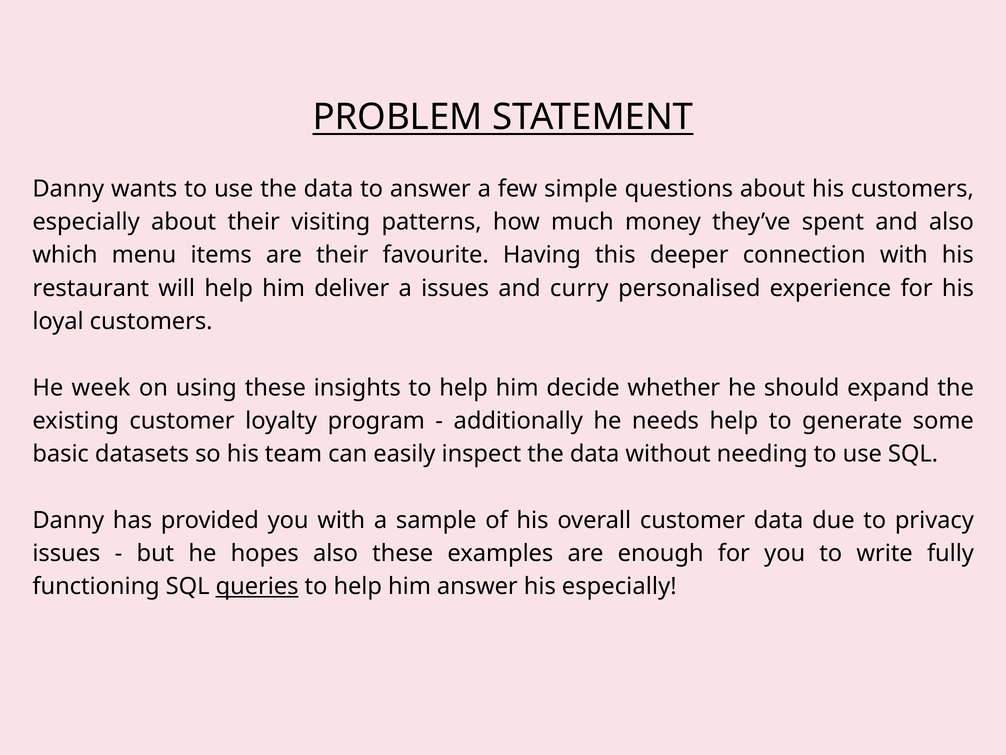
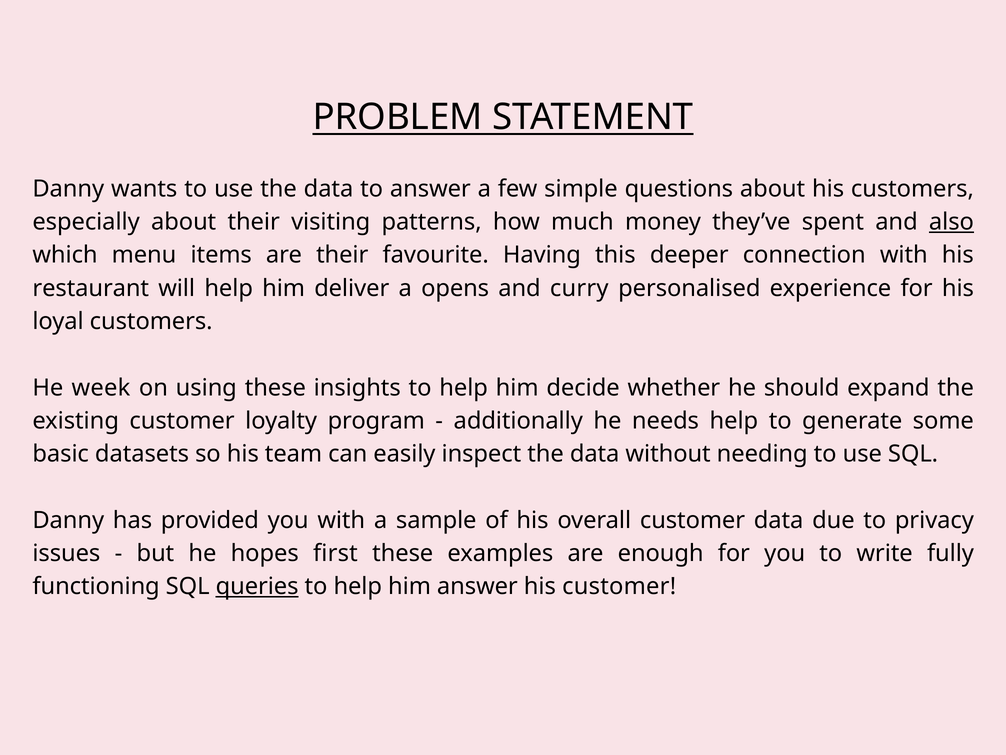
also at (951, 222) underline: none -> present
a issues: issues -> opens
hopes also: also -> first
his especially: especially -> customer
